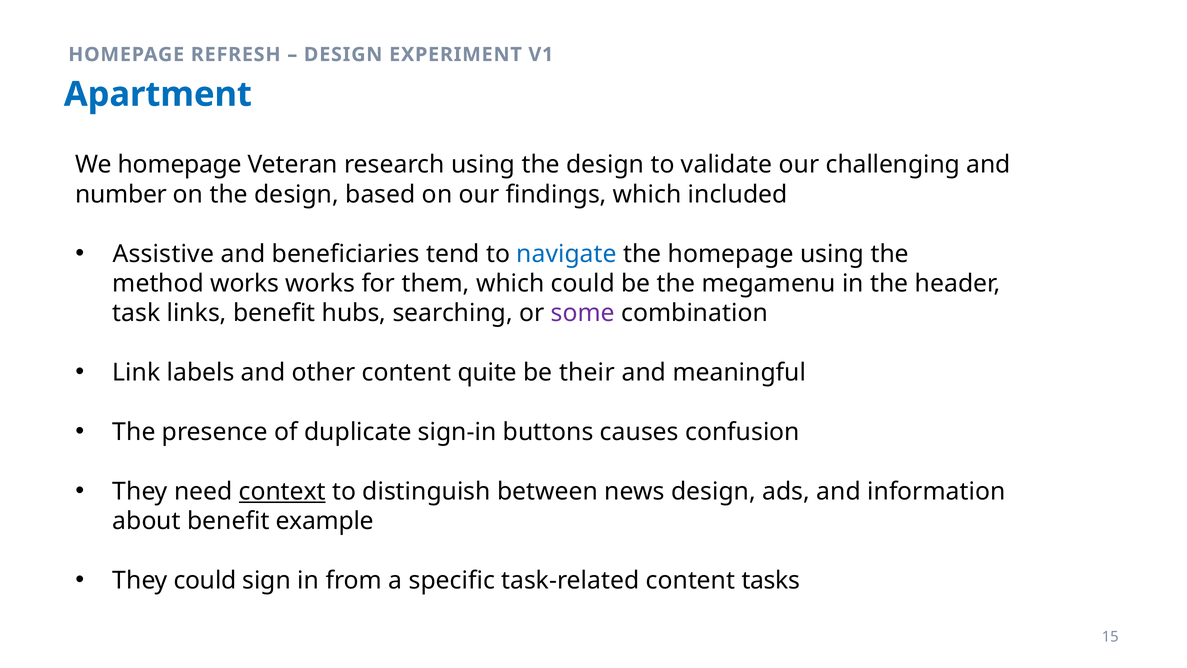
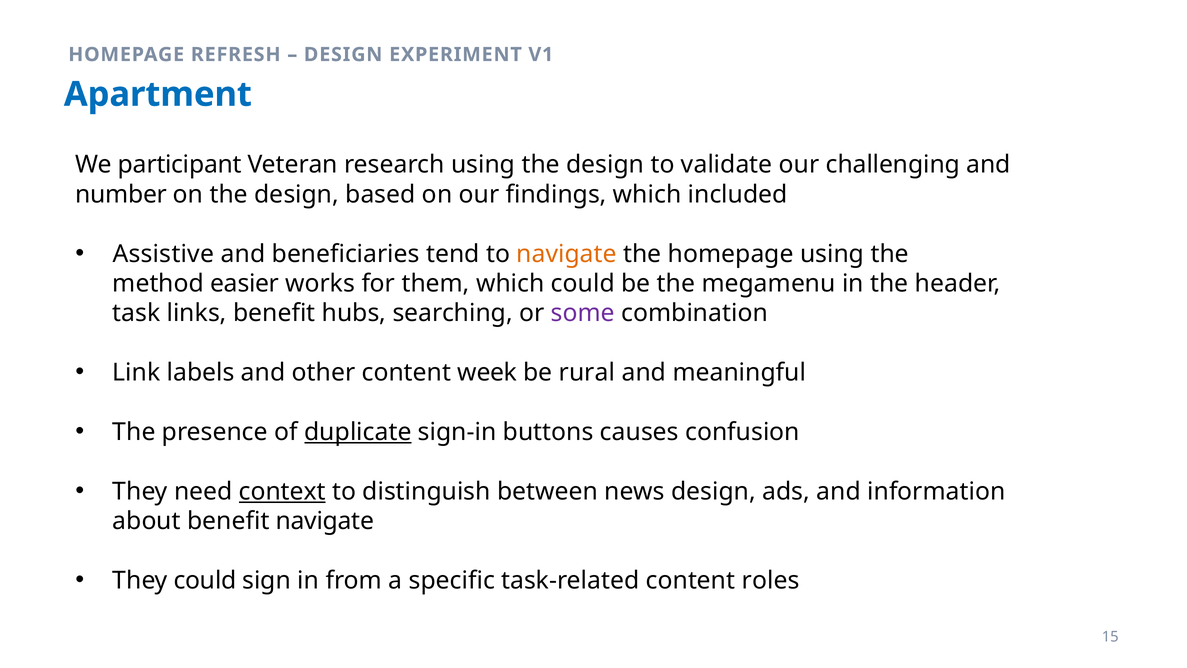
We homepage: homepage -> participant
navigate at (567, 254) colour: blue -> orange
method works: works -> easier
quite: quite -> week
their: their -> rural
duplicate underline: none -> present
benefit example: example -> navigate
tasks: tasks -> roles
